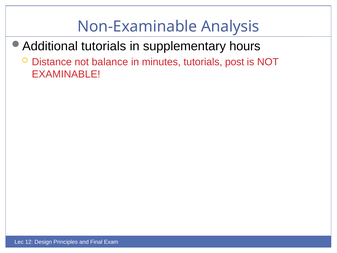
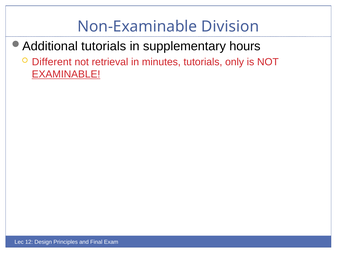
Analysis: Analysis -> Division
Distance: Distance -> Different
balance: balance -> retrieval
post: post -> only
EXAMINABLE underline: none -> present
